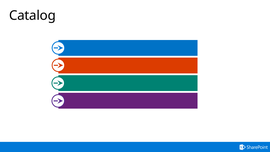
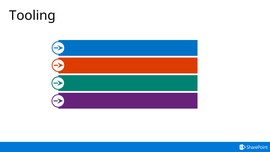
Catalog: Catalog -> Tooling
